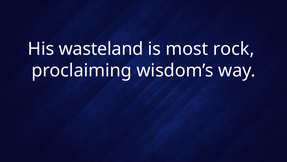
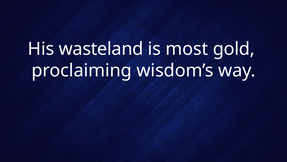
rock: rock -> gold
